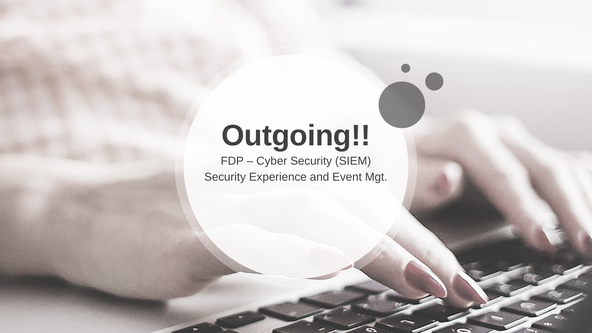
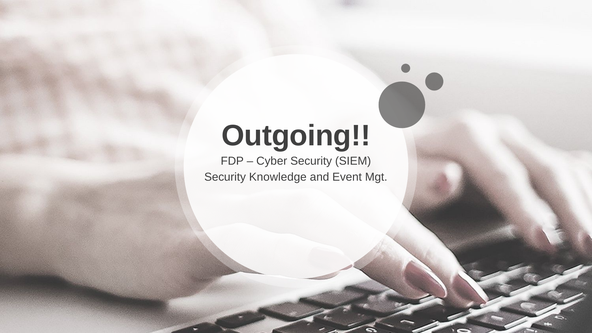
Experience: Experience -> Knowledge
